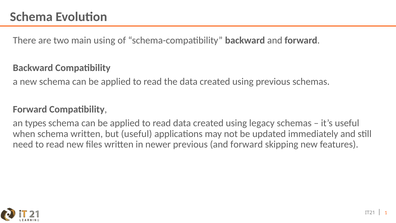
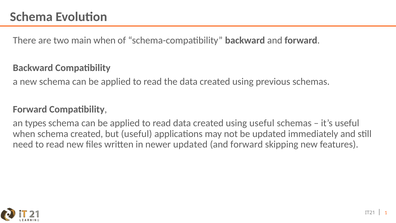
main using: using -> when
using legacy: legacy -> useful
schema written: written -> created
newer previous: previous -> updated
